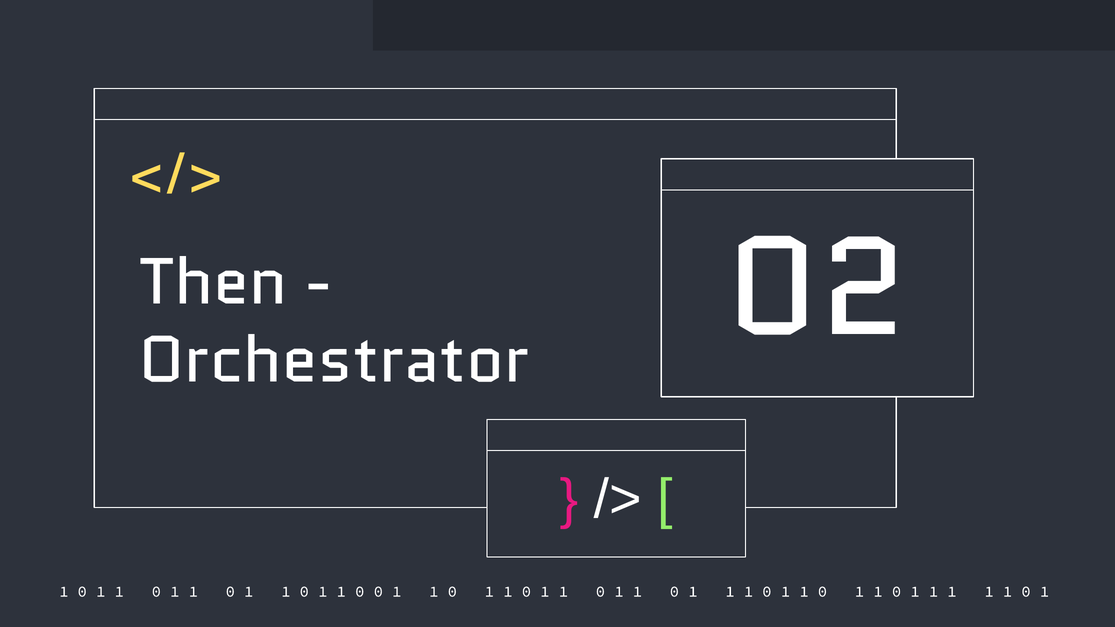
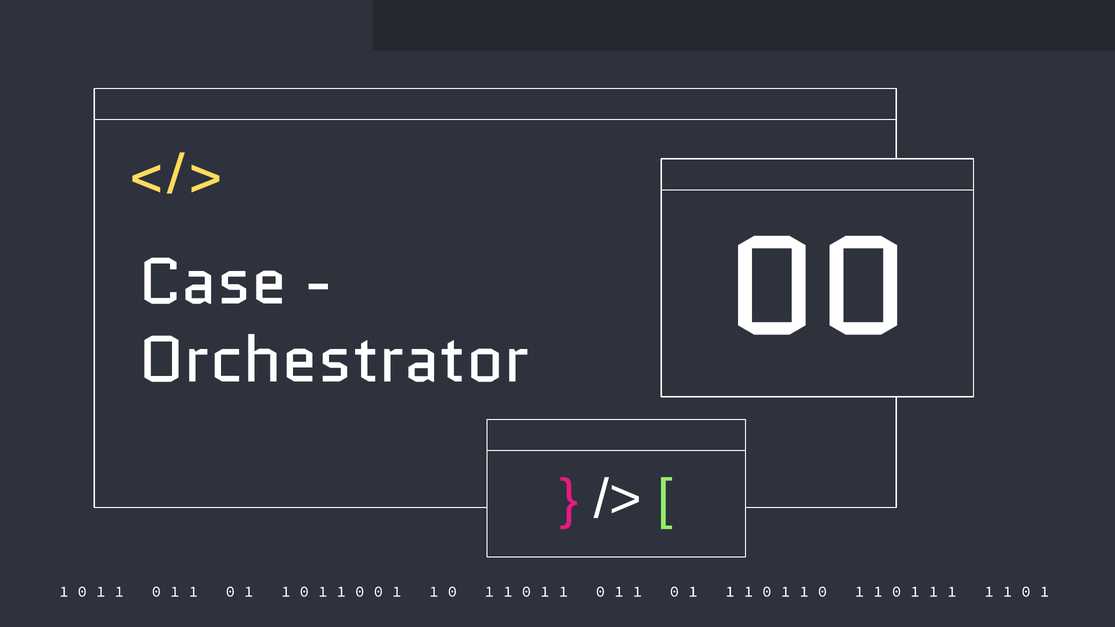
Then: Then -> Case
02: 02 -> 00
